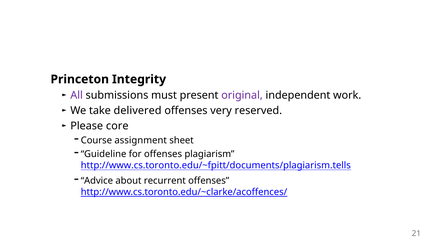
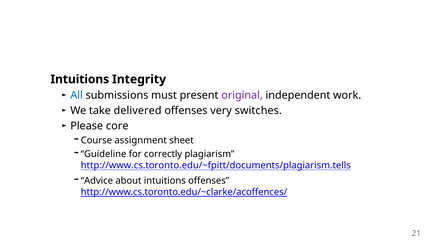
Princeton at (80, 79): Princeton -> Intuitions
All colour: purple -> blue
reserved: reserved -> switches
for offenses: offenses -> correctly
about recurrent: recurrent -> intuitions
